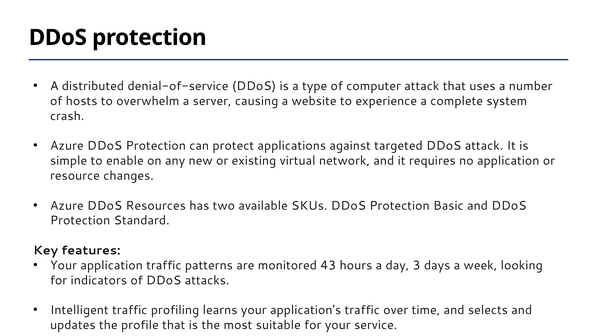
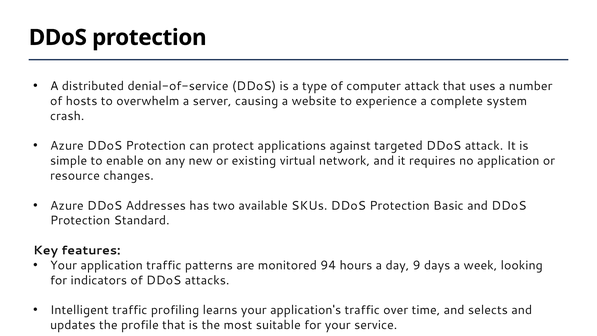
Resources: Resources -> Addresses
43: 43 -> 94
3: 3 -> 9
